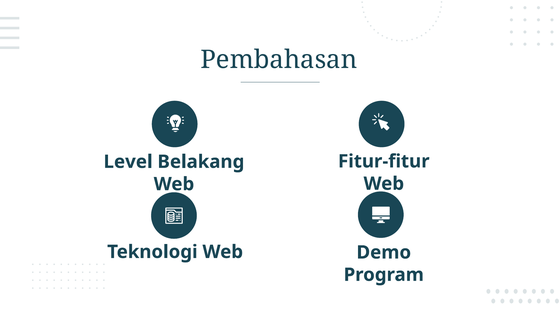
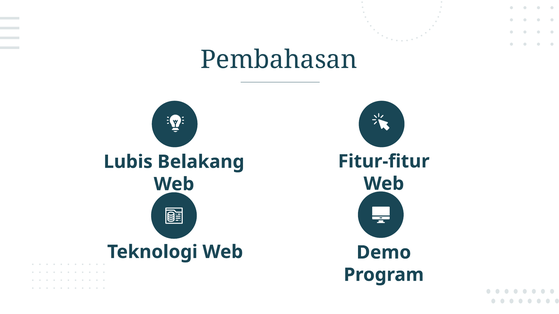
Level: Level -> Lubis
